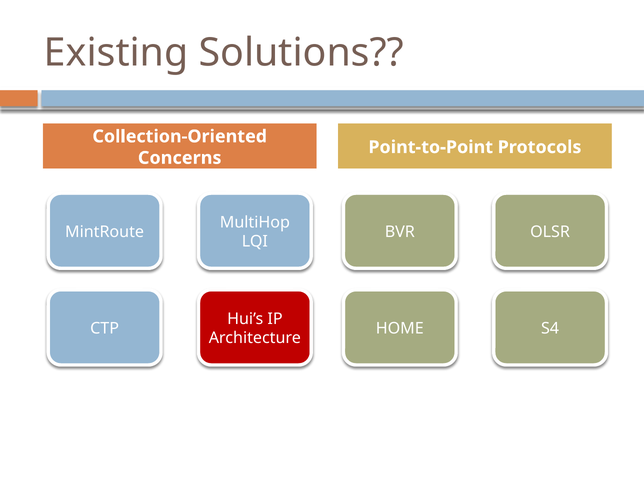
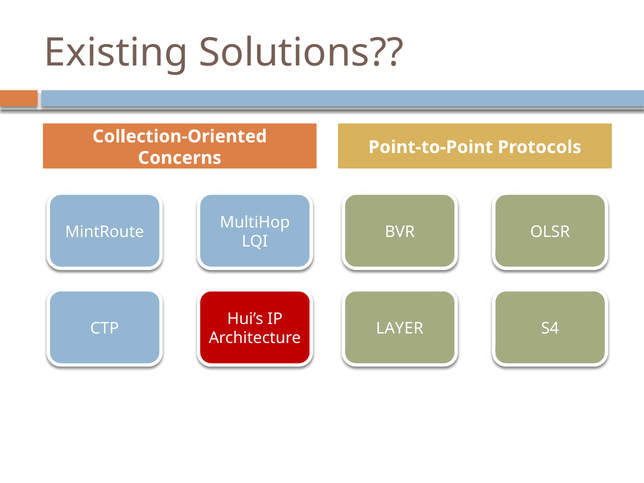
HOME: HOME -> LAYER
